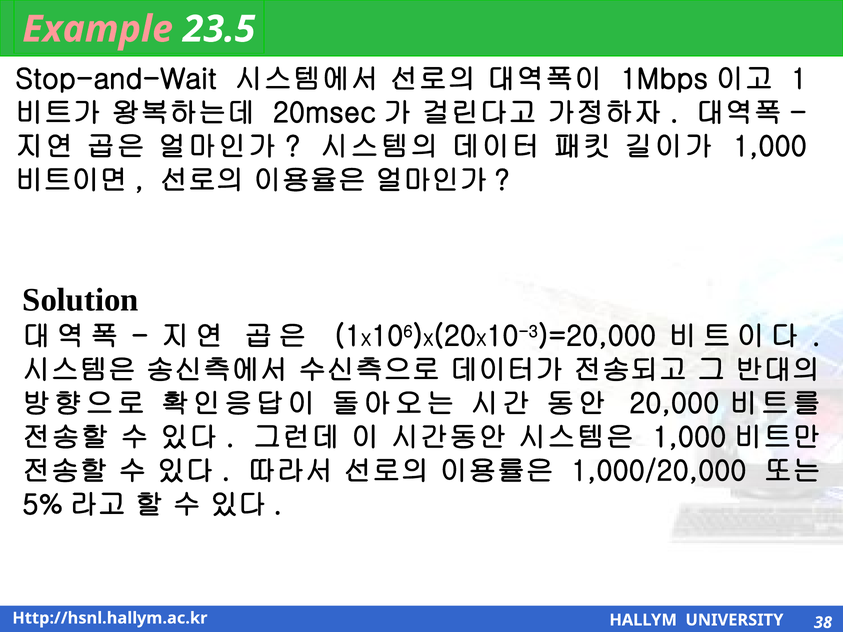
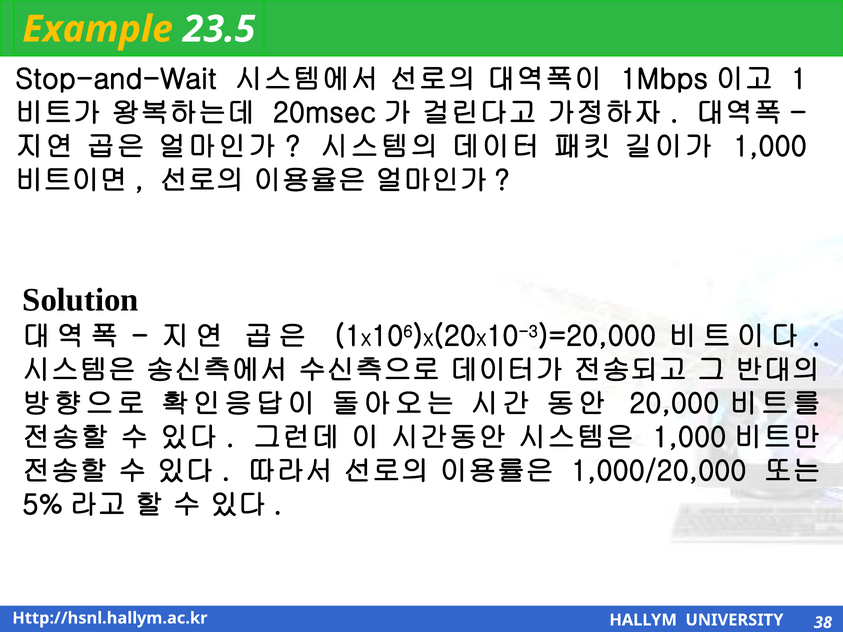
Example colour: pink -> yellow
